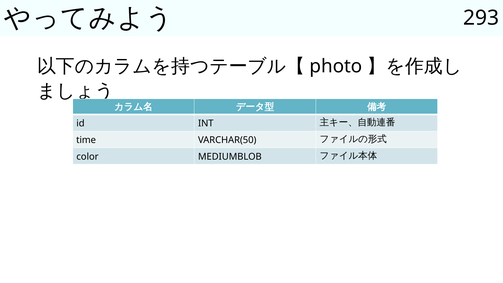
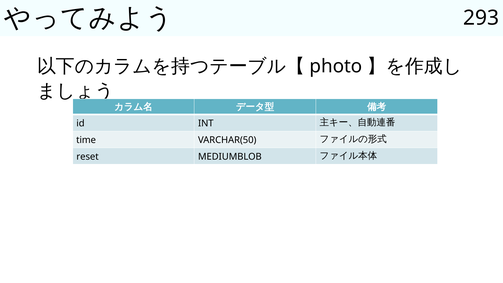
color: color -> reset
